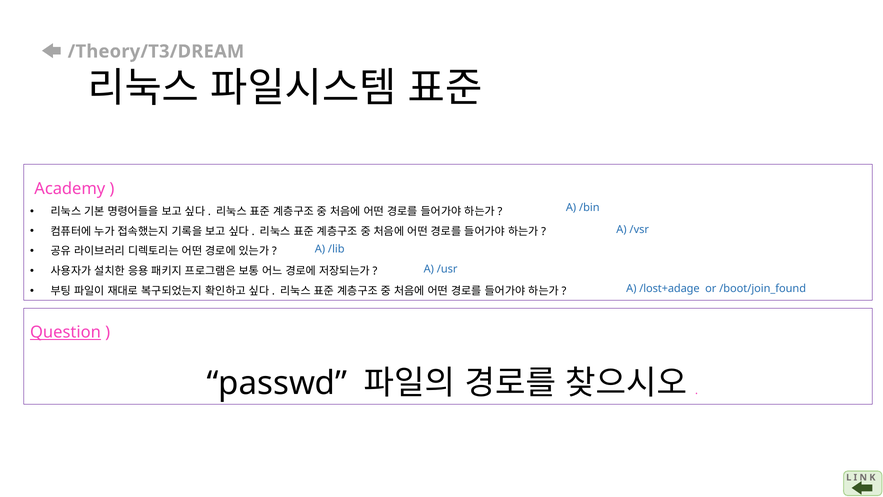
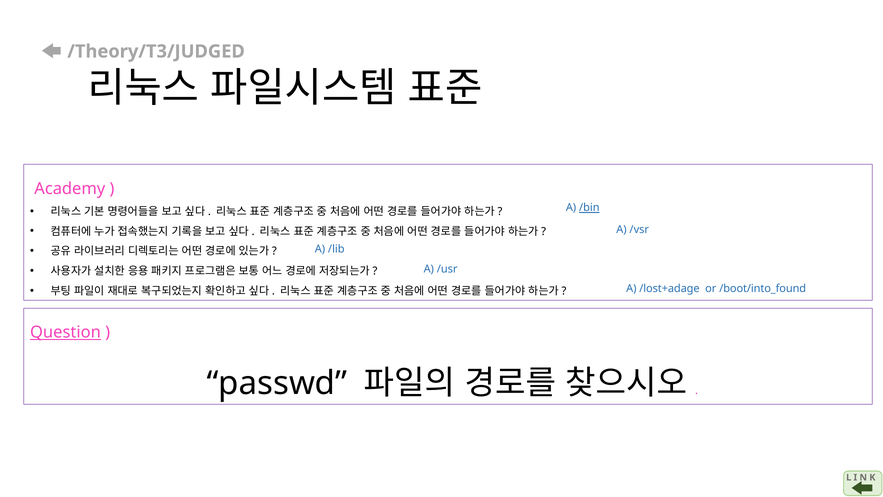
/Theory/T3/DREAM: /Theory/T3/DREAM -> /Theory/T3/JUDGED
/bin underline: none -> present
/boot/join_found: /boot/join_found -> /boot/into_found
